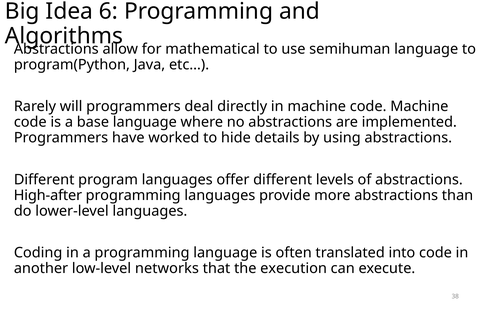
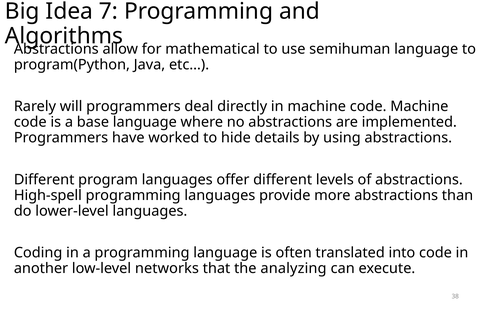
6: 6 -> 7
High-after: High-after -> High-spell
execution: execution -> analyzing
